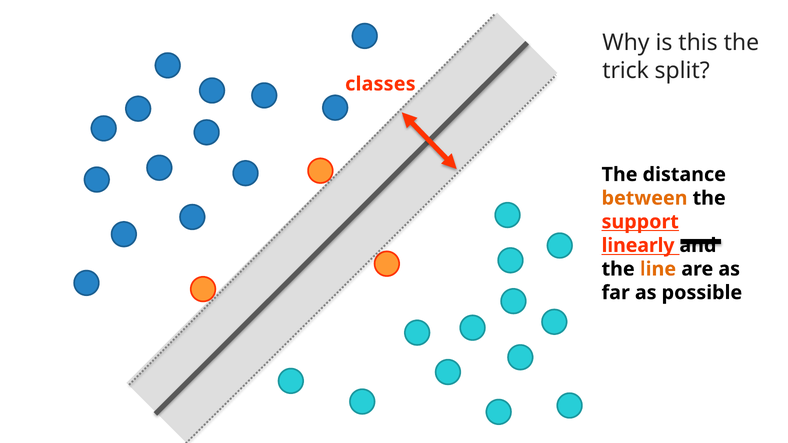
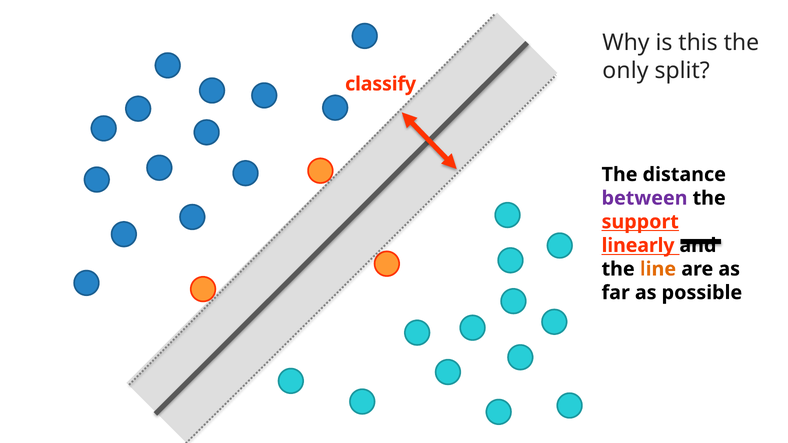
trick: trick -> only
classes: classes -> classify
between colour: orange -> purple
